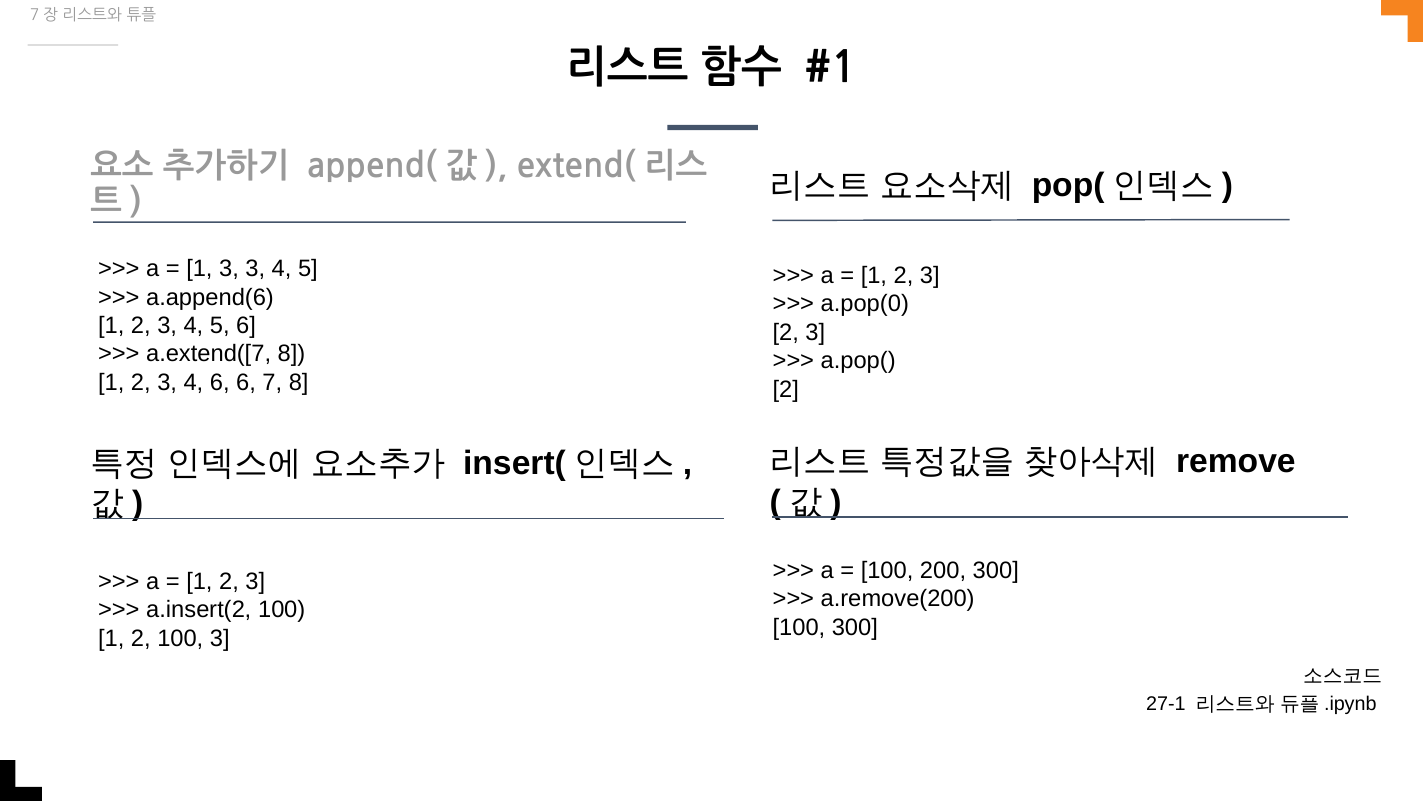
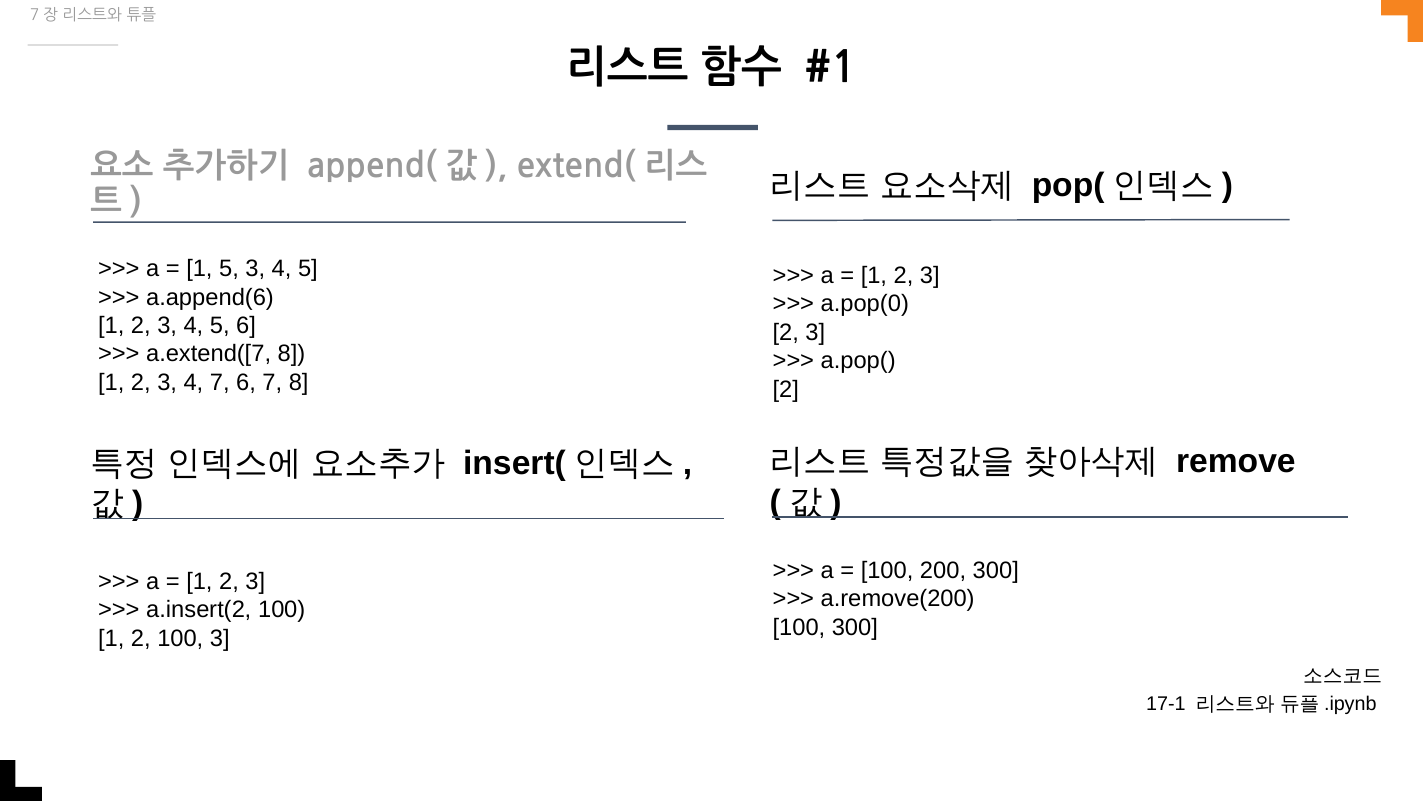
1 3: 3 -> 5
4 6: 6 -> 7
27-1: 27-1 -> 17-1
